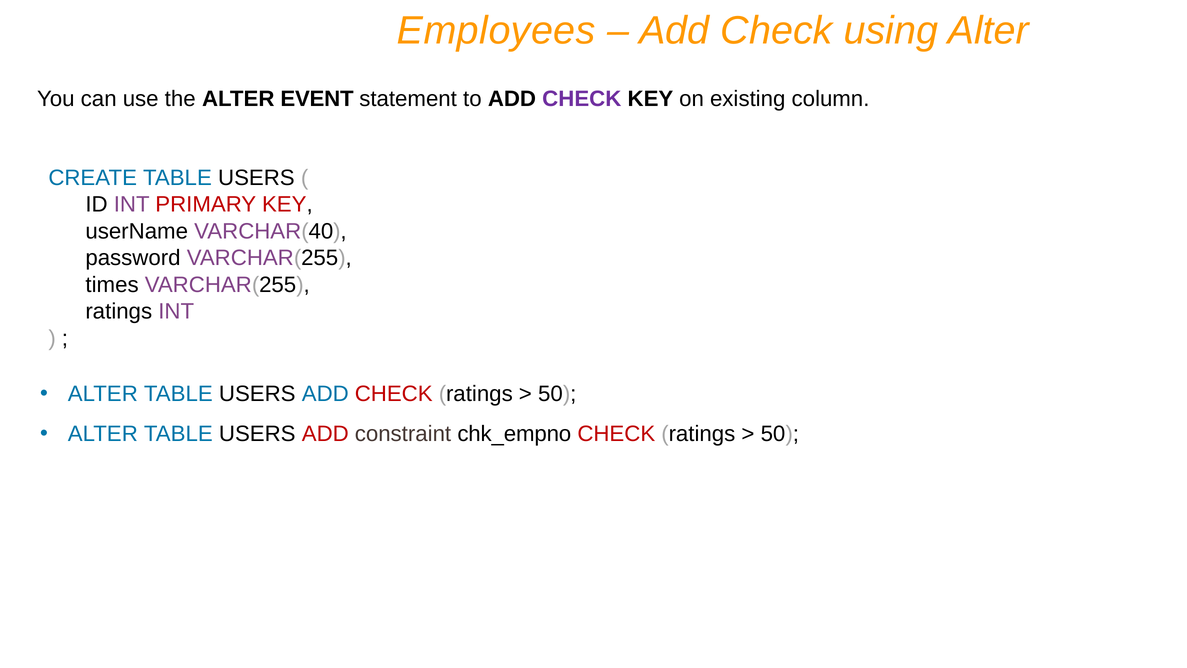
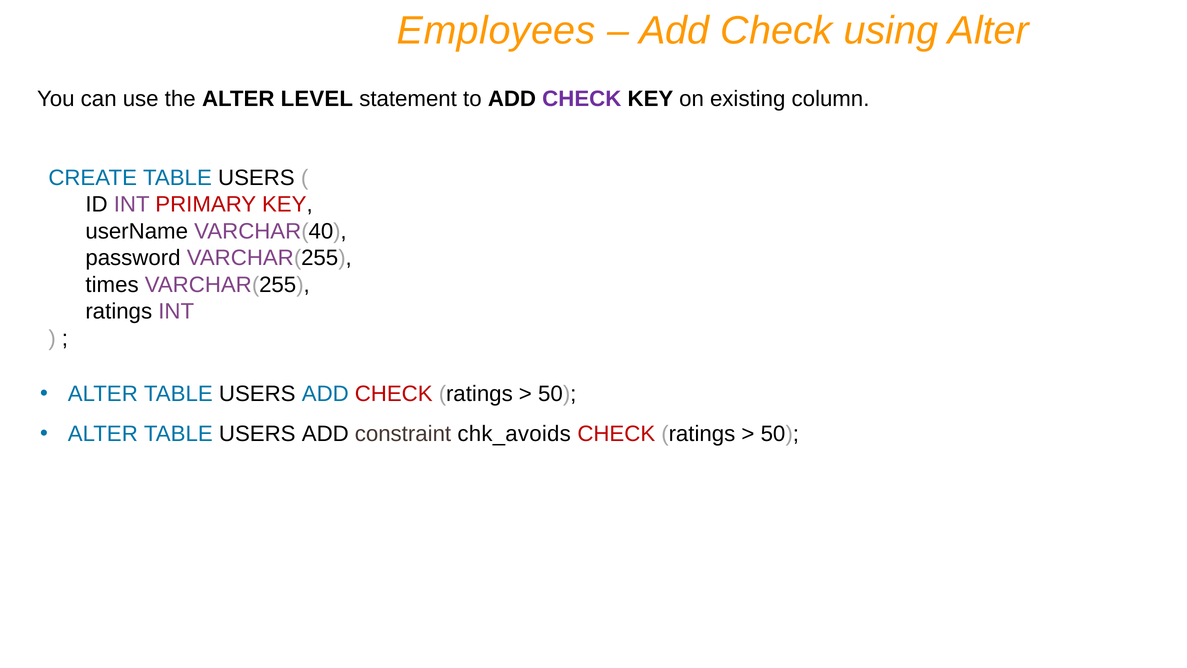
EVENT: EVENT -> LEVEL
ADD at (325, 434) colour: red -> black
chk_empno: chk_empno -> chk_avoids
